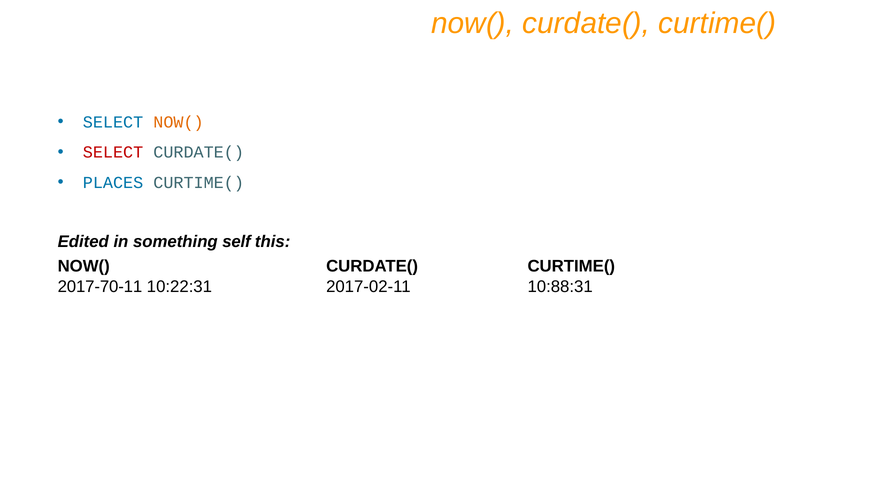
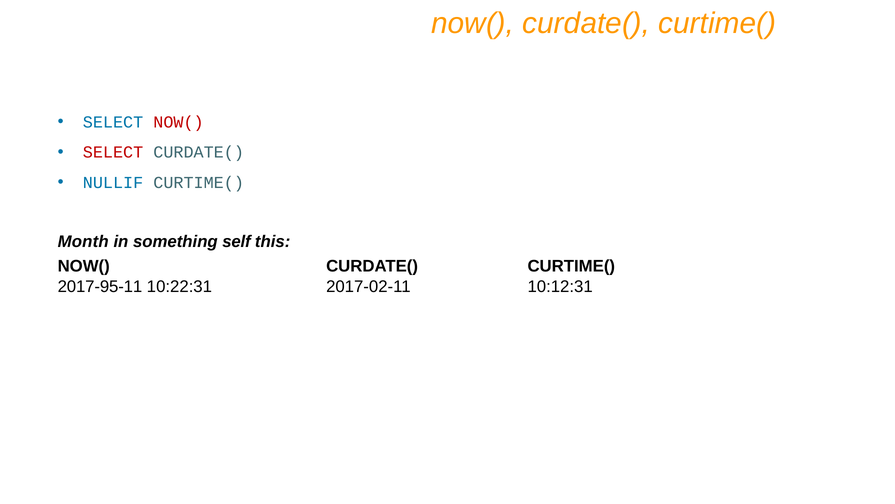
NOW( at (179, 122) colour: orange -> red
PLACES: PLACES -> NULLIF
Edited: Edited -> Month
2017-70-11: 2017-70-11 -> 2017-95-11
10:88:31: 10:88:31 -> 10:12:31
